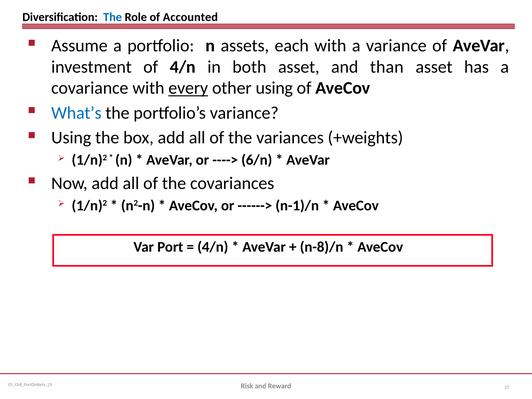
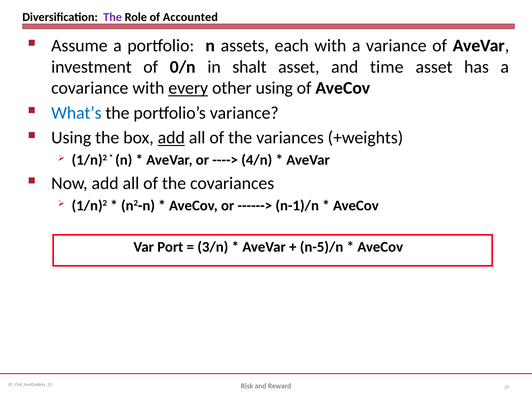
The at (113, 17) colour: blue -> purple
of 4/n: 4/n -> 0/n
both: both -> shalt
than: than -> time
add at (171, 138) underline: none -> present
6/n: 6/n -> 4/n
4/n at (213, 247): 4/n -> 3/n
n-8)/n: n-8)/n -> n-5)/n
